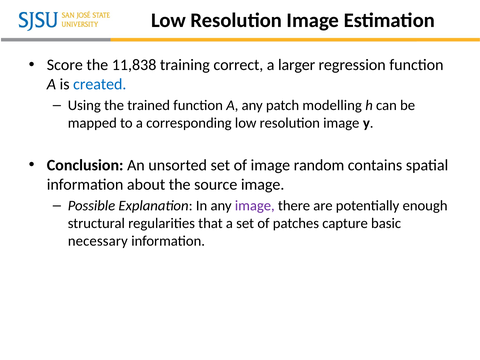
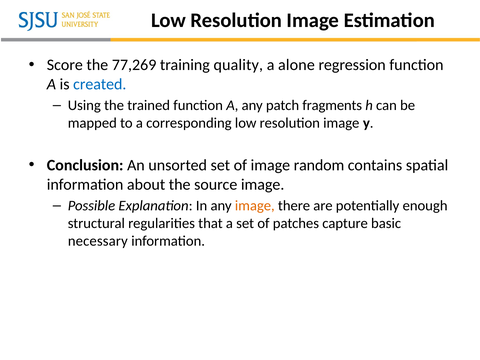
11,838: 11,838 -> 77,269
correct: correct -> quality
larger: larger -> alone
modelling: modelling -> fragments
image at (255, 206) colour: purple -> orange
